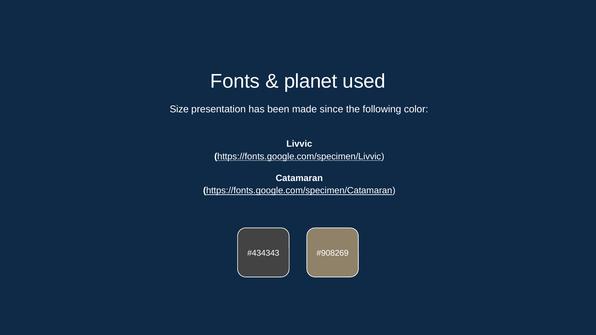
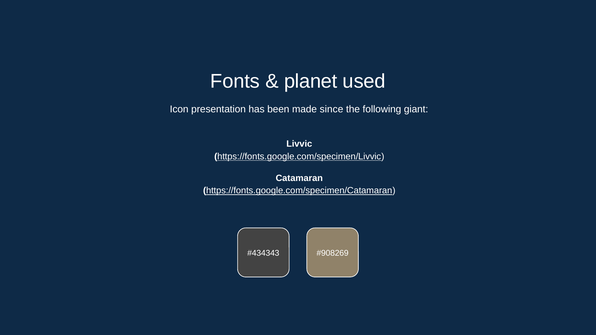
Size: Size -> Icon
color: color -> giant
